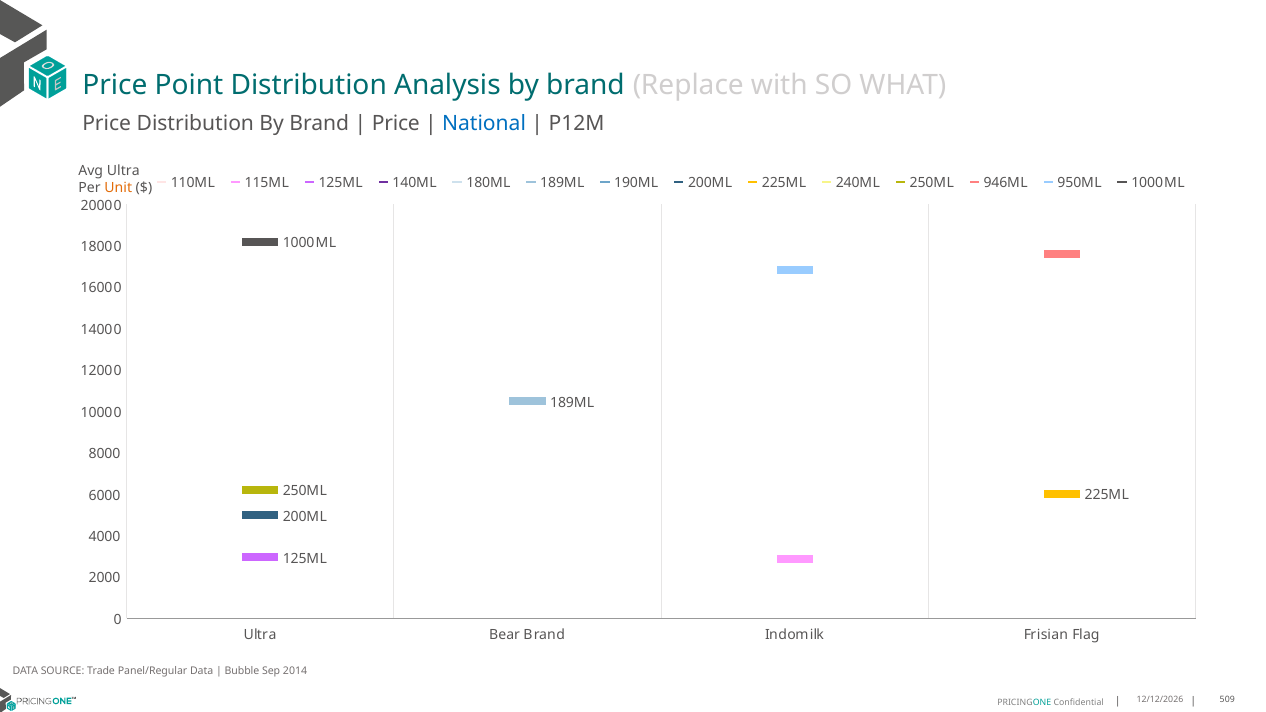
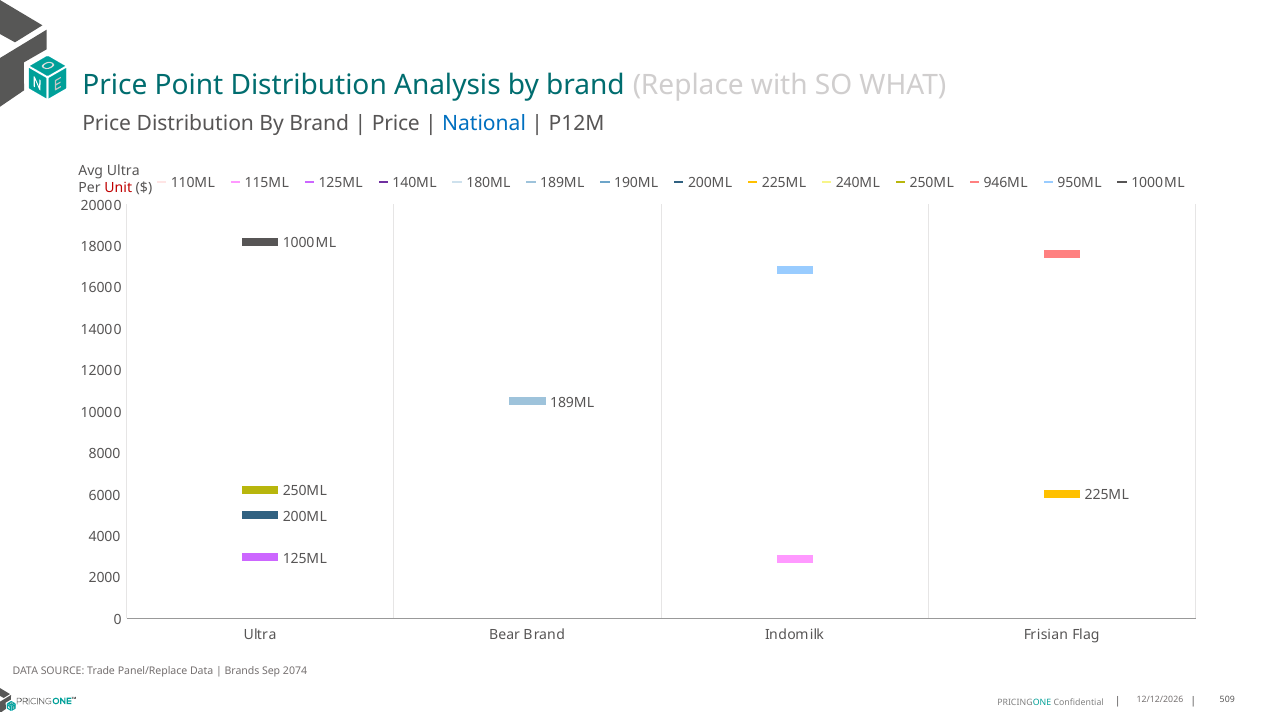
Unit colour: orange -> red
Panel/Regular: Panel/Regular -> Panel/Replace
Bubble: Bubble -> Brands
2014: 2014 -> 2074
